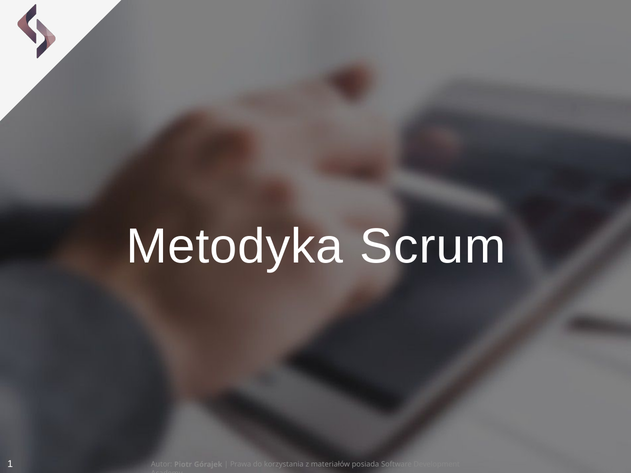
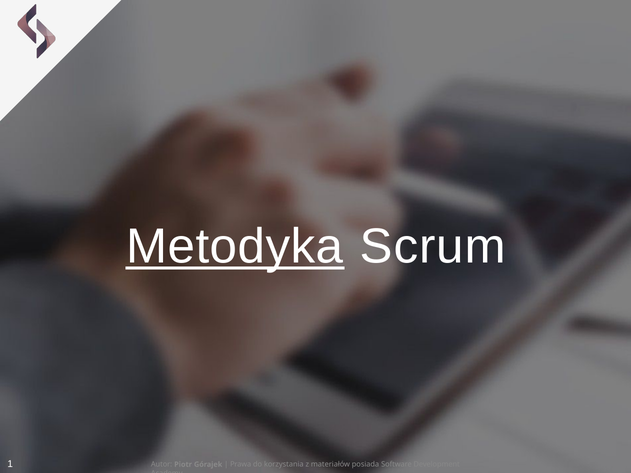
Metodyka underline: none -> present
